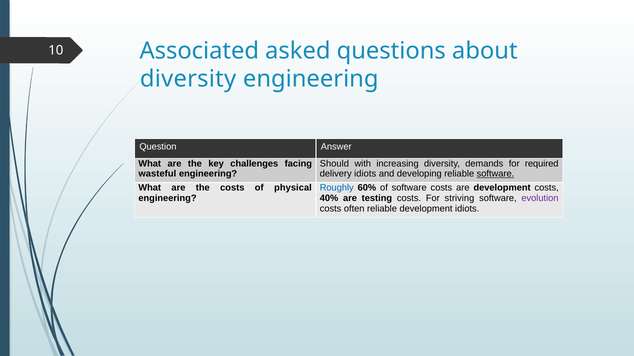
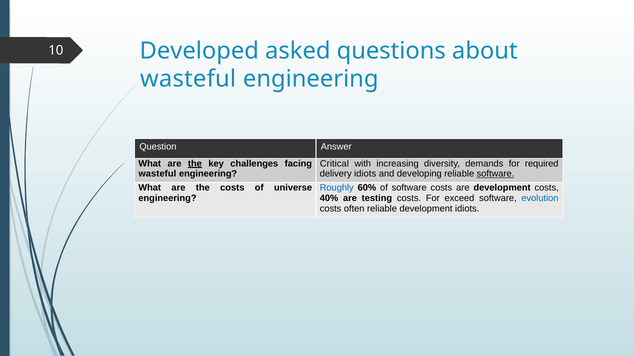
Associated: Associated -> Developed
diversity at (188, 79): diversity -> wasteful
the at (195, 164) underline: none -> present
Should: Should -> Critical
physical: physical -> universe
striving: striving -> exceed
evolution colour: purple -> blue
